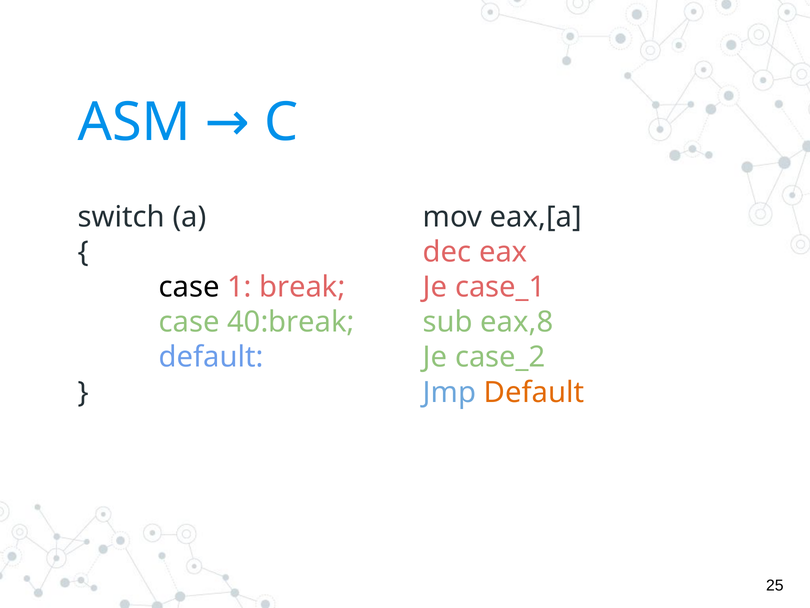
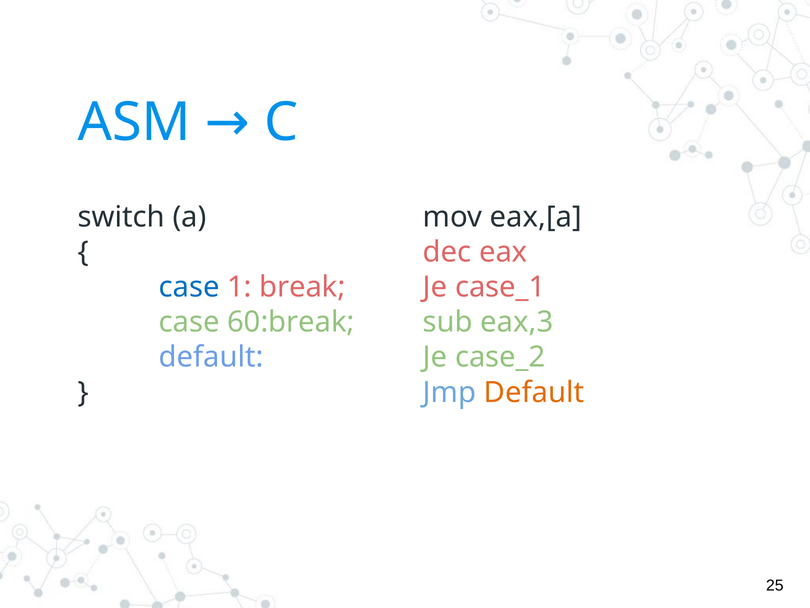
case at (189, 287) colour: black -> blue
40:break: 40:break -> 60:break
eax,8: eax,8 -> eax,3
